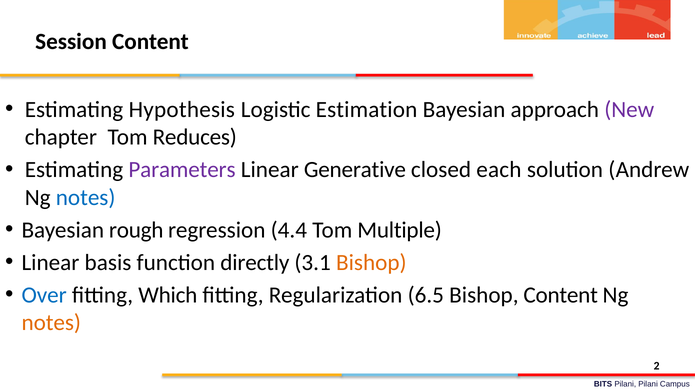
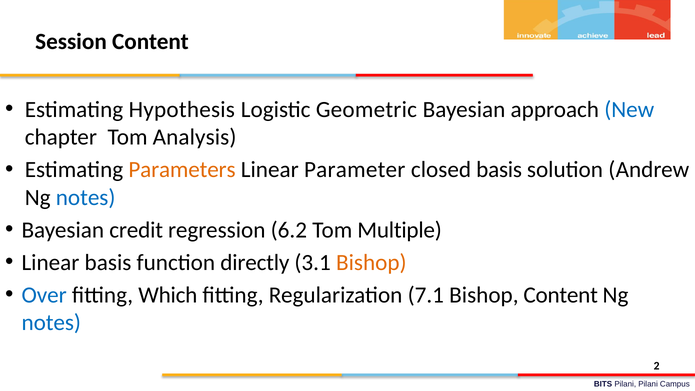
Estimation: Estimation -> Geometric
New colour: purple -> blue
Reduces: Reduces -> Analysis
Parameters colour: purple -> orange
Generative: Generative -> Parameter
closed each: each -> basis
rough: rough -> credit
4.4: 4.4 -> 6.2
6.5: 6.5 -> 7.1
notes at (51, 323) colour: orange -> blue
